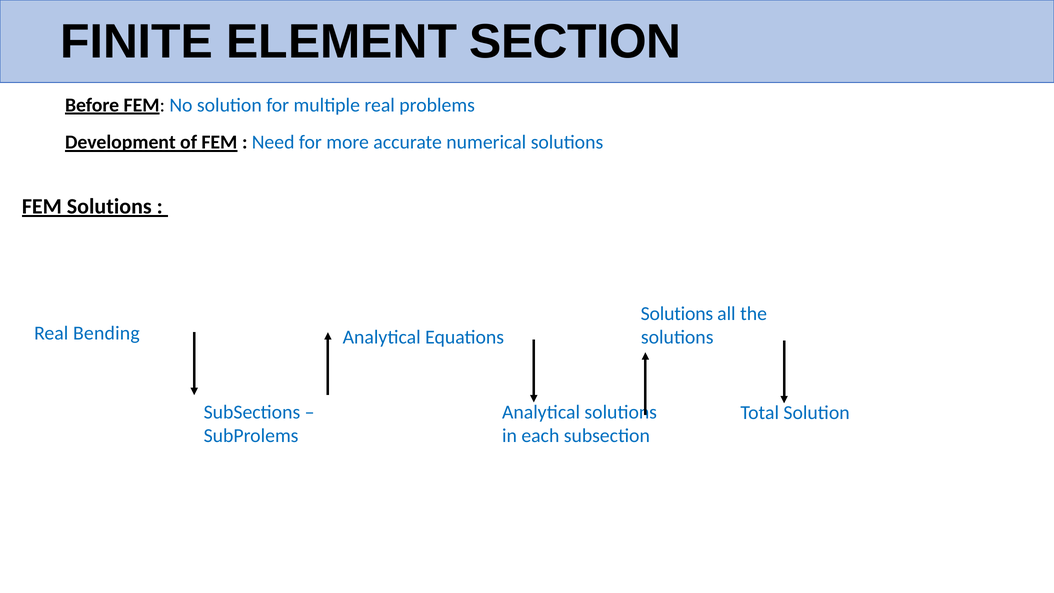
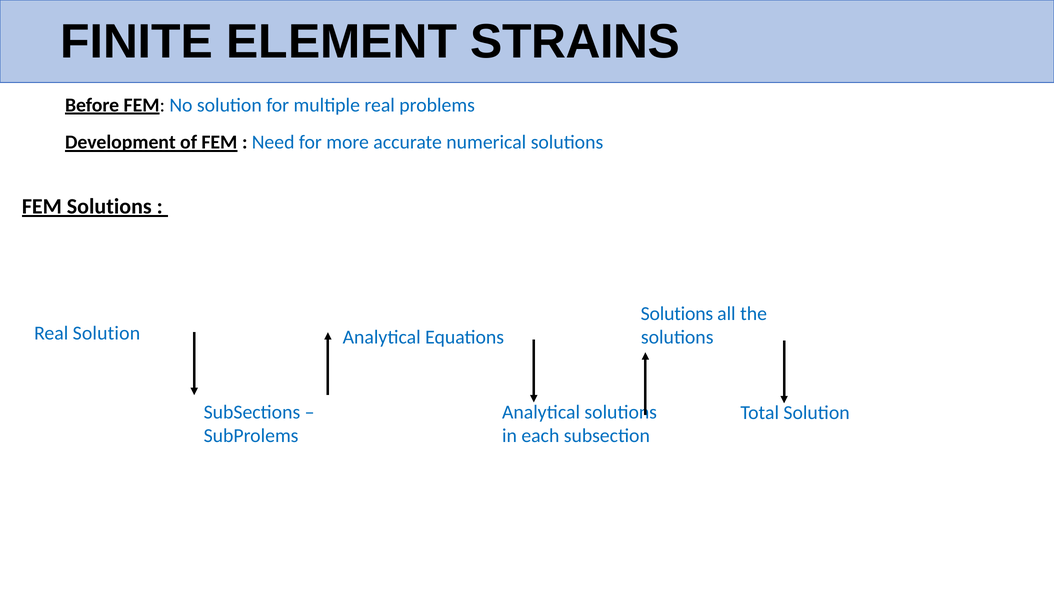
SECTION: SECTION -> STRAINS
Real Bending: Bending -> Solution
